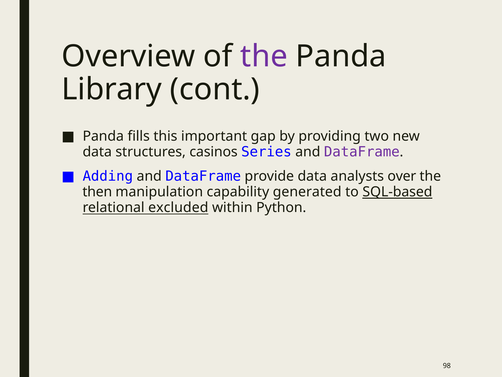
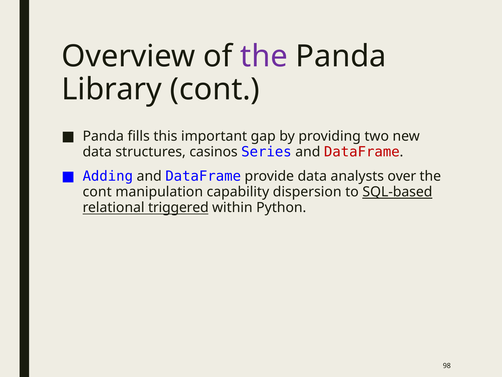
DataFrame at (362, 152) colour: purple -> red
then at (97, 192): then -> cont
generated: generated -> dispersion
excluded: excluded -> triggered
